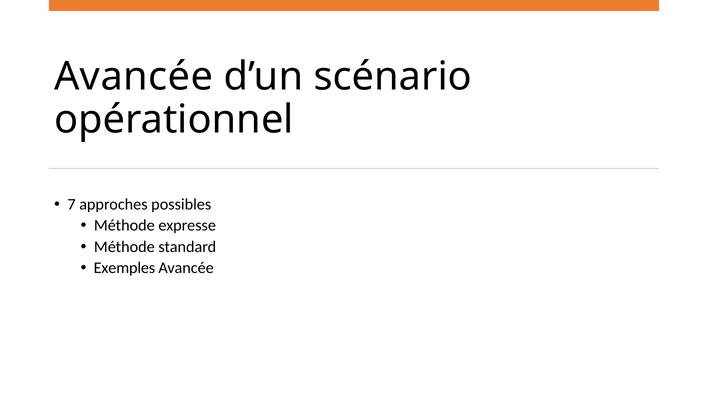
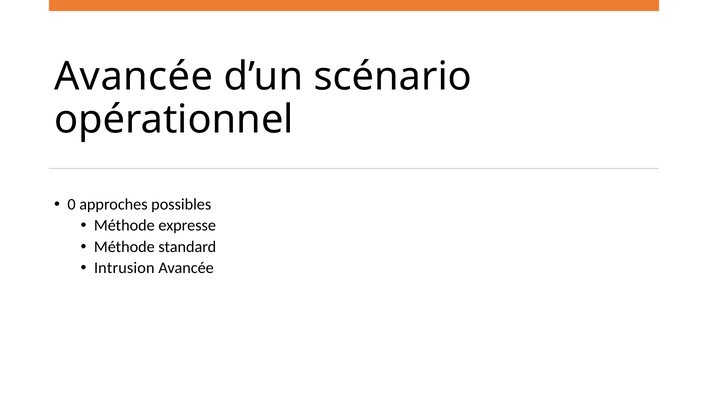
7: 7 -> 0
Exemples: Exemples -> Intrusion
